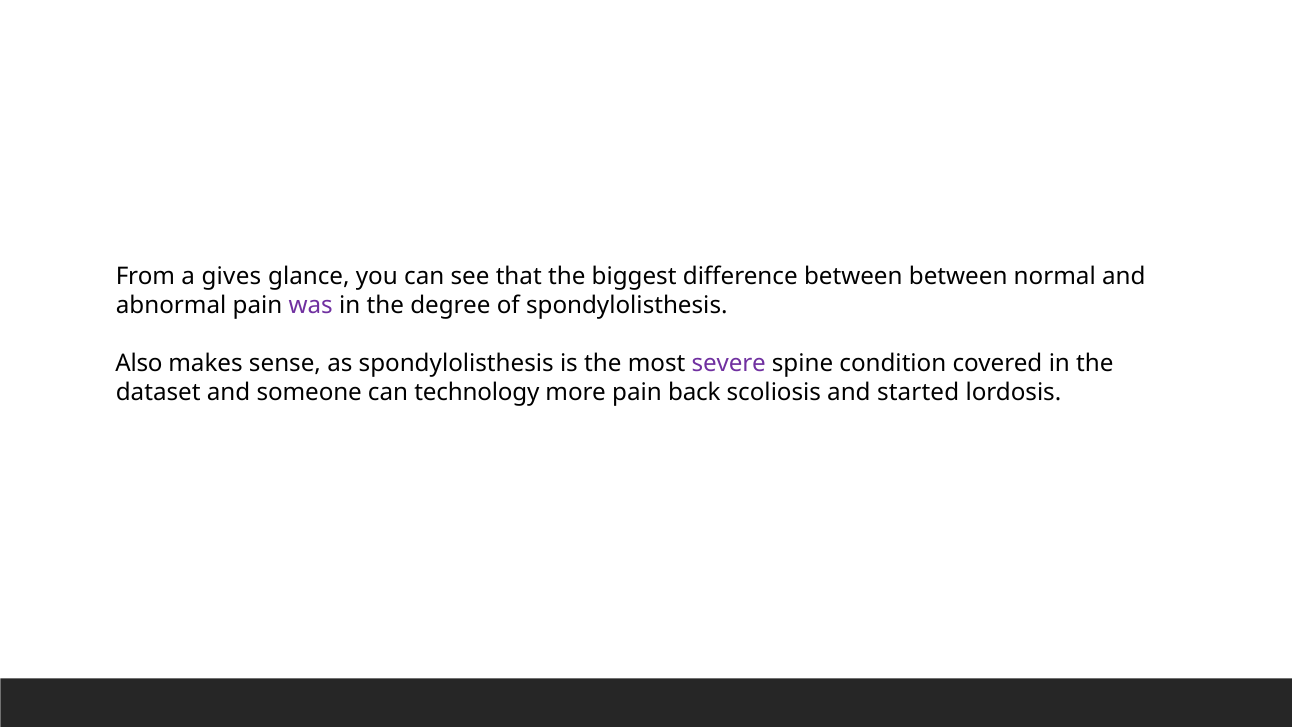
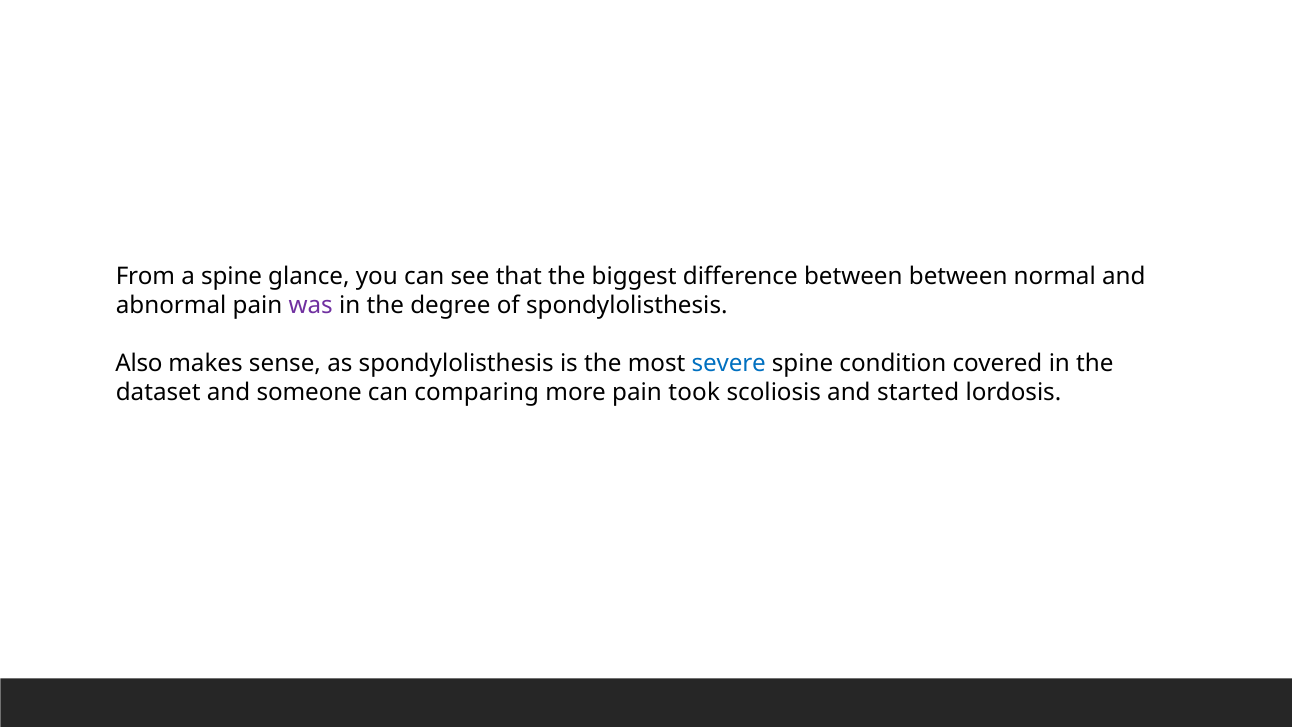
a gives: gives -> spine
severe colour: purple -> blue
technology: technology -> comparing
back: back -> took
